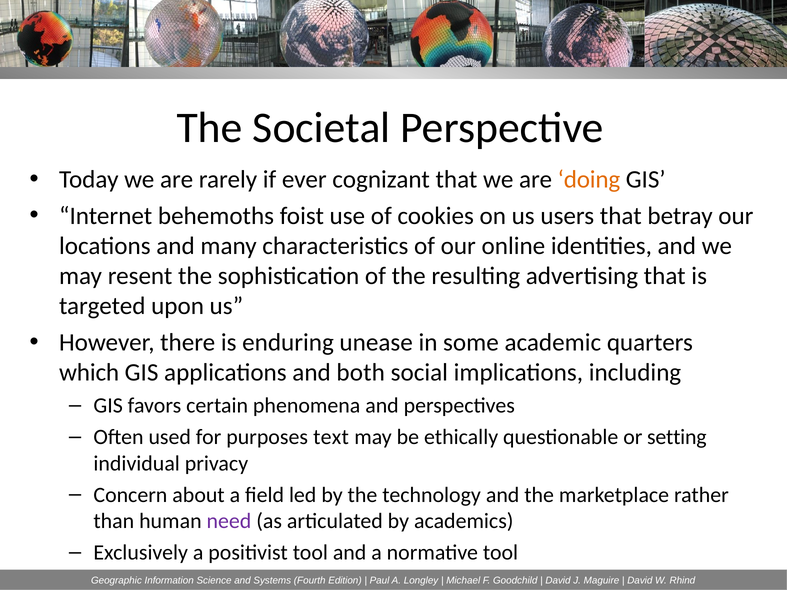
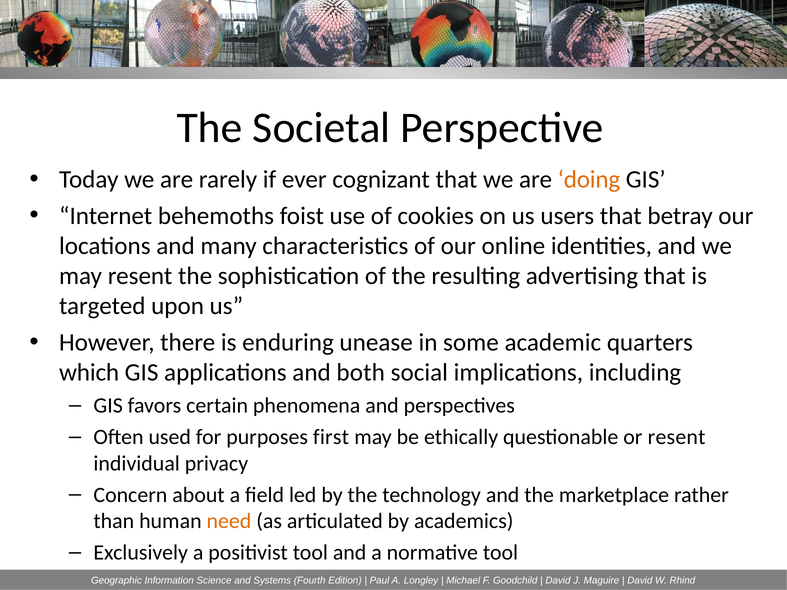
text: text -> first
or setting: setting -> resent
need colour: purple -> orange
